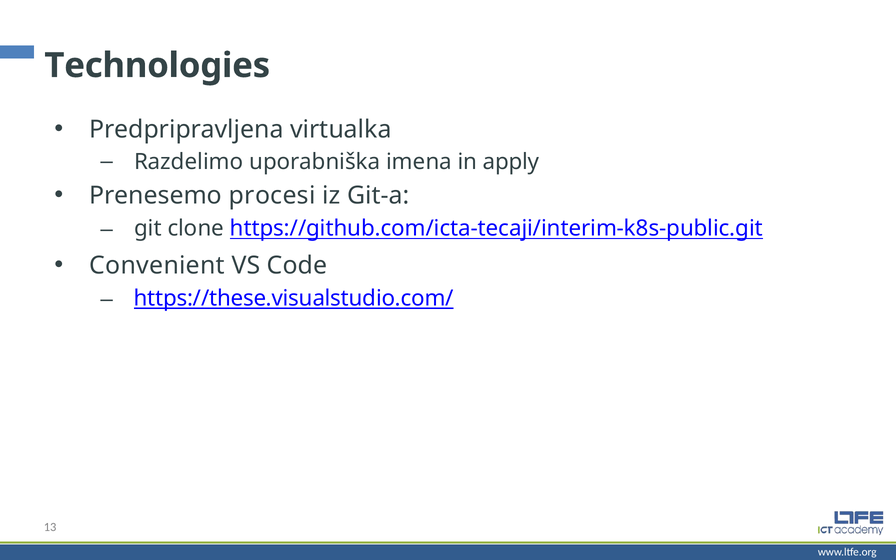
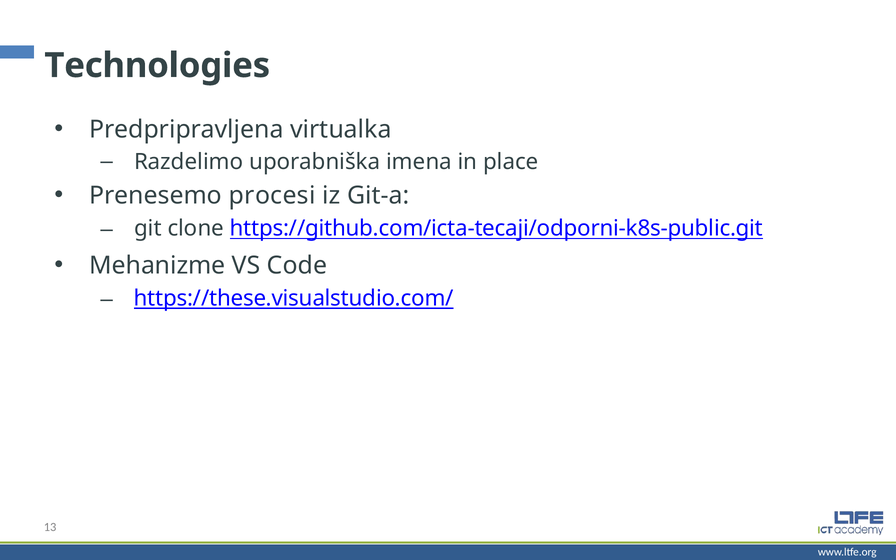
apply: apply -> place
https://github.com/icta-tecaji/interim-k8s-public.git: https://github.com/icta-tecaji/interim-k8s-public.git -> https://github.com/icta-tecaji/odporni-k8s-public.git
Convenient: Convenient -> Mehanizme
